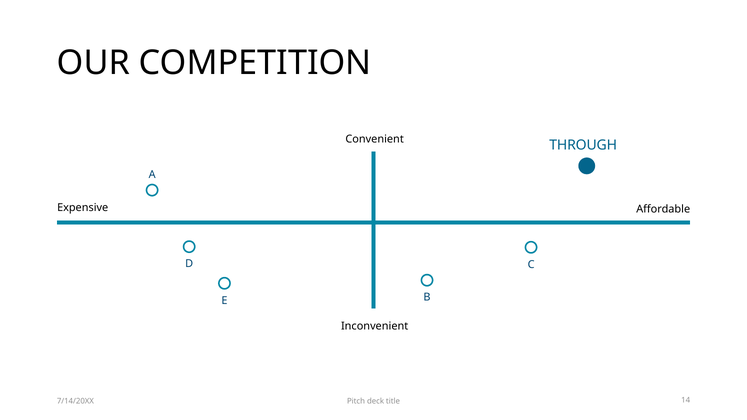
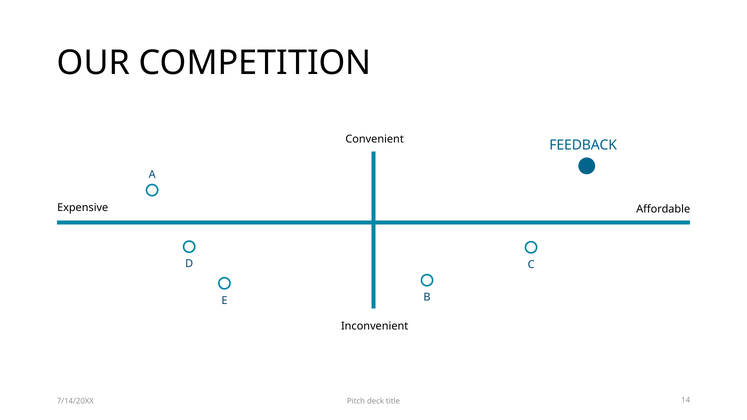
THROUGH: THROUGH -> FEEDBACK
